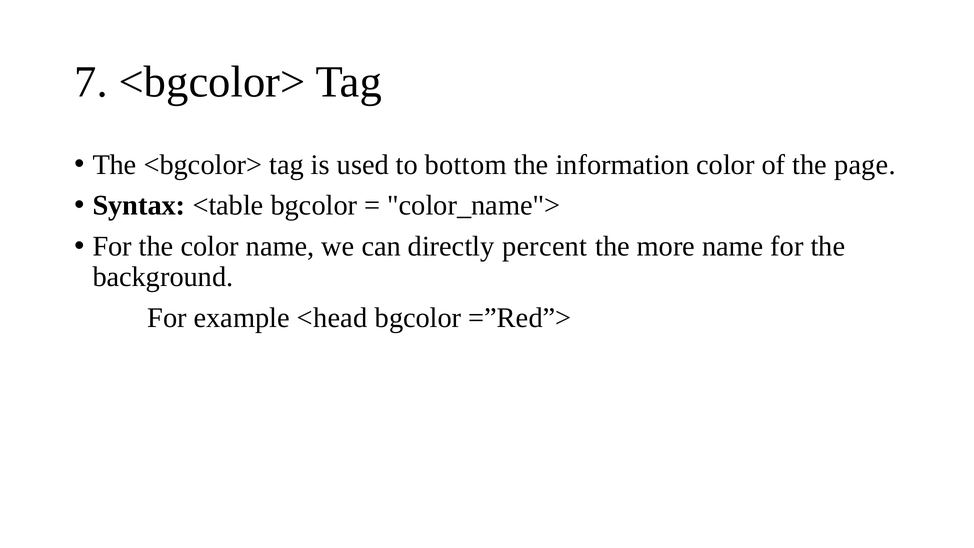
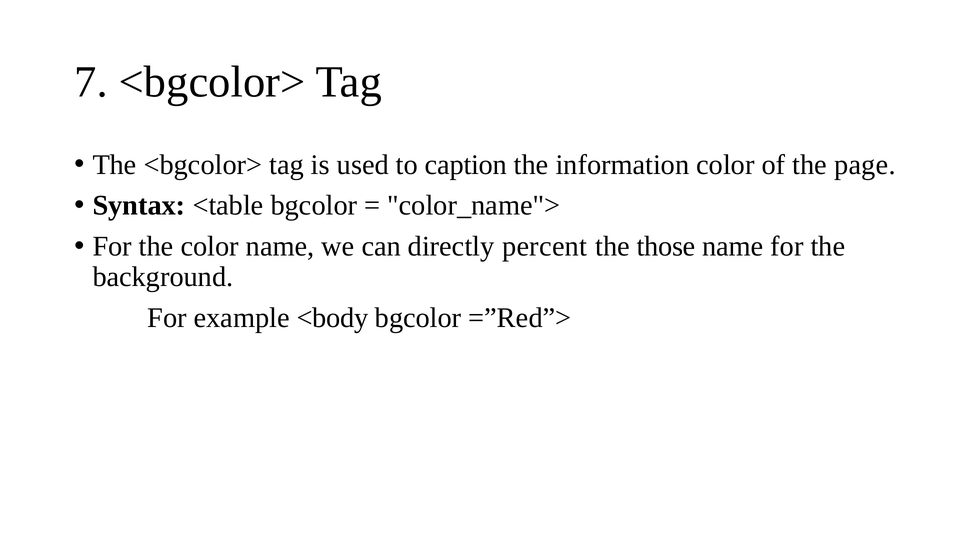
bottom: bottom -> caption
more: more -> those
<head: <head -> <body
